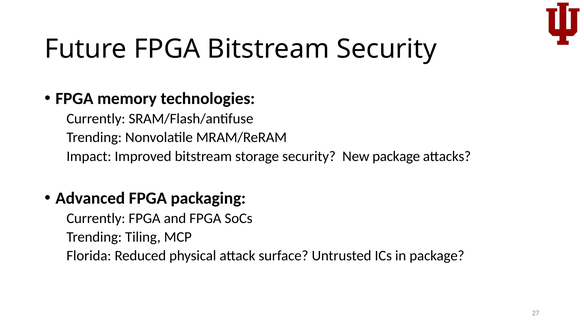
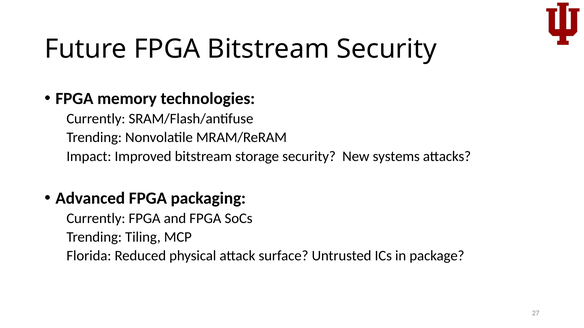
New package: package -> systems
